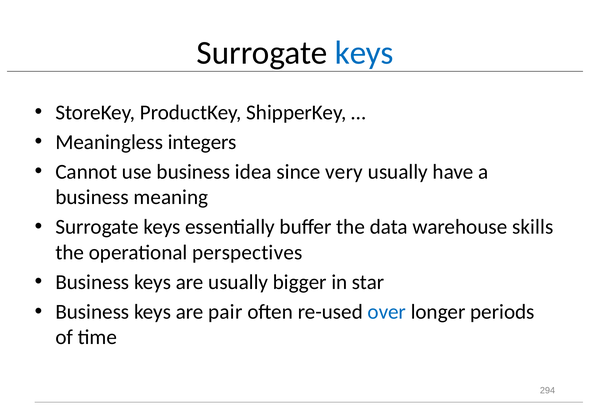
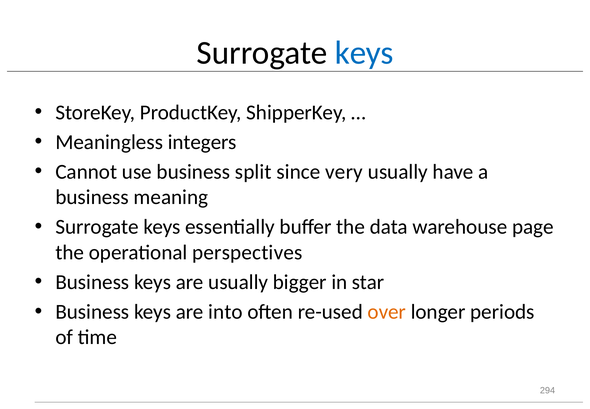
idea: idea -> split
skills: skills -> page
pair: pair -> into
over colour: blue -> orange
